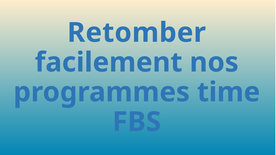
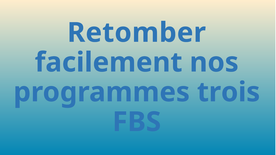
time: time -> trois
